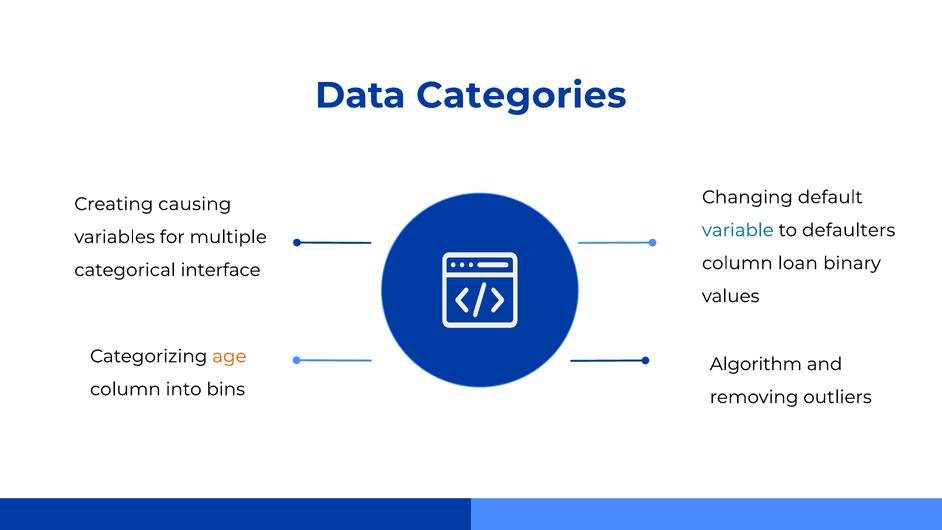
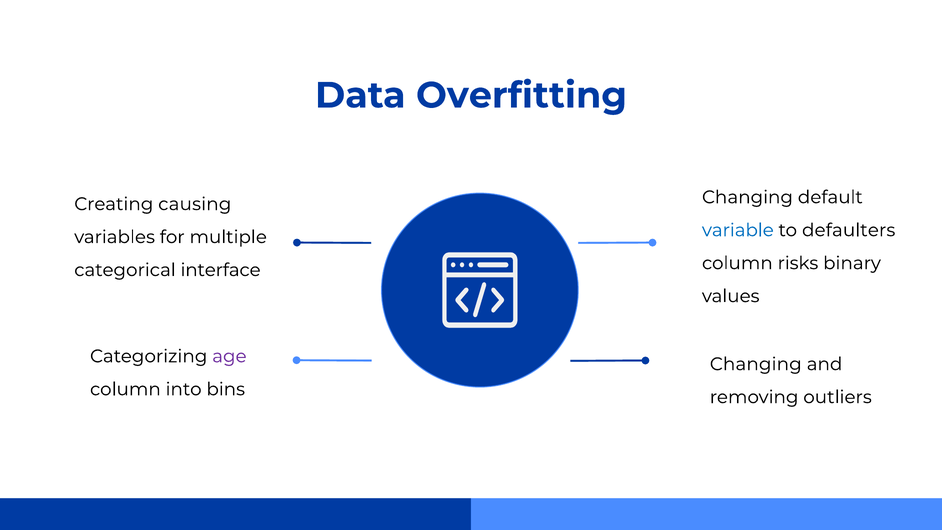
Categories: Categories -> Overfitting
loan: loan -> risks
age colour: orange -> purple
Algorithm at (756, 364): Algorithm -> Changing
